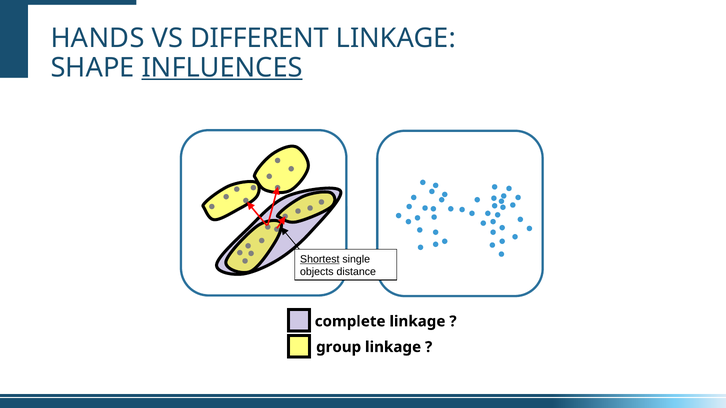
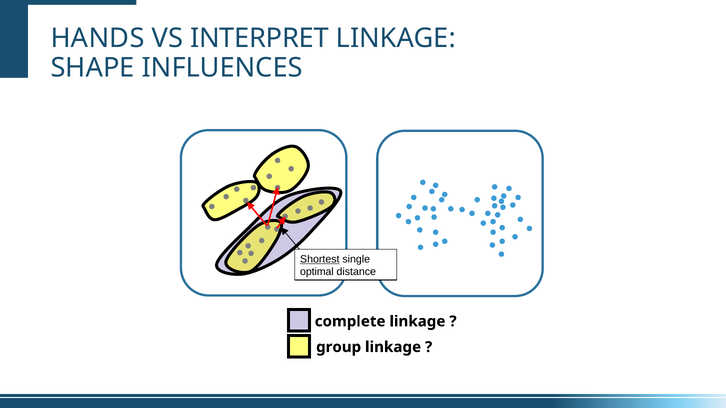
DIFFERENT: DIFFERENT -> INTERPRET
INFLUENCES underline: present -> none
objects: objects -> optimal
